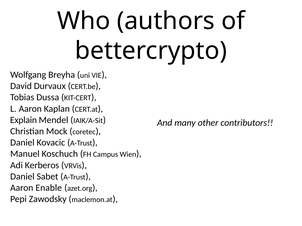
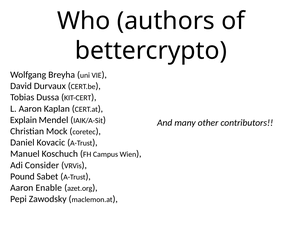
Kerberos: Kerberos -> Consider
Daniel at (22, 177): Daniel -> Pound
